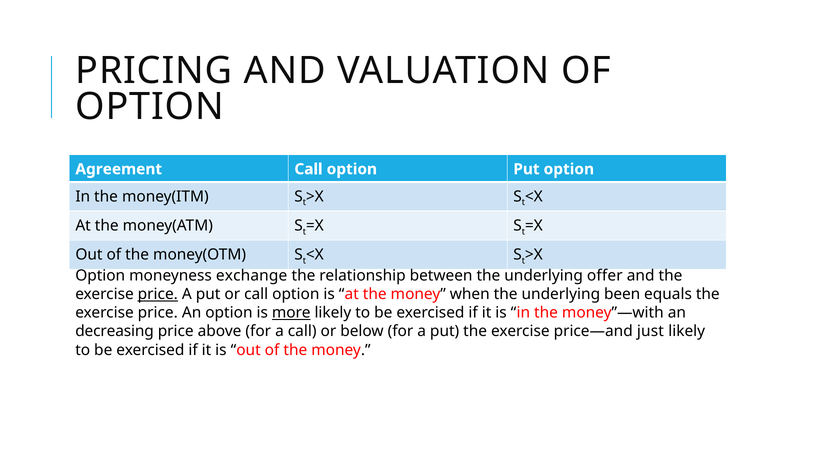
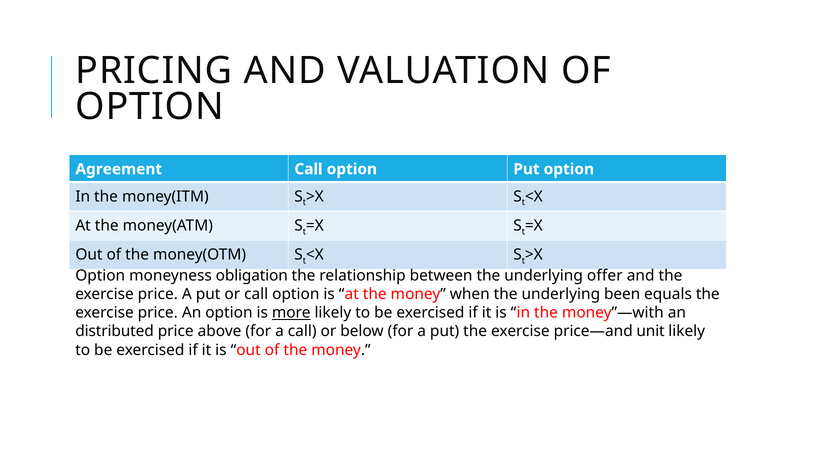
exchange: exchange -> obligation
price at (158, 294) underline: present -> none
decreasing: decreasing -> distributed
just: just -> unit
